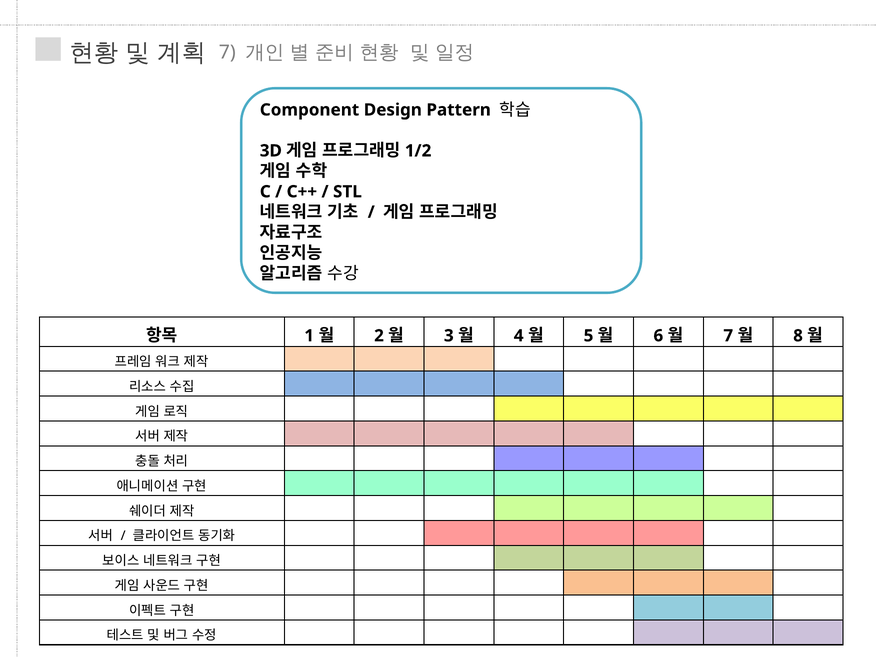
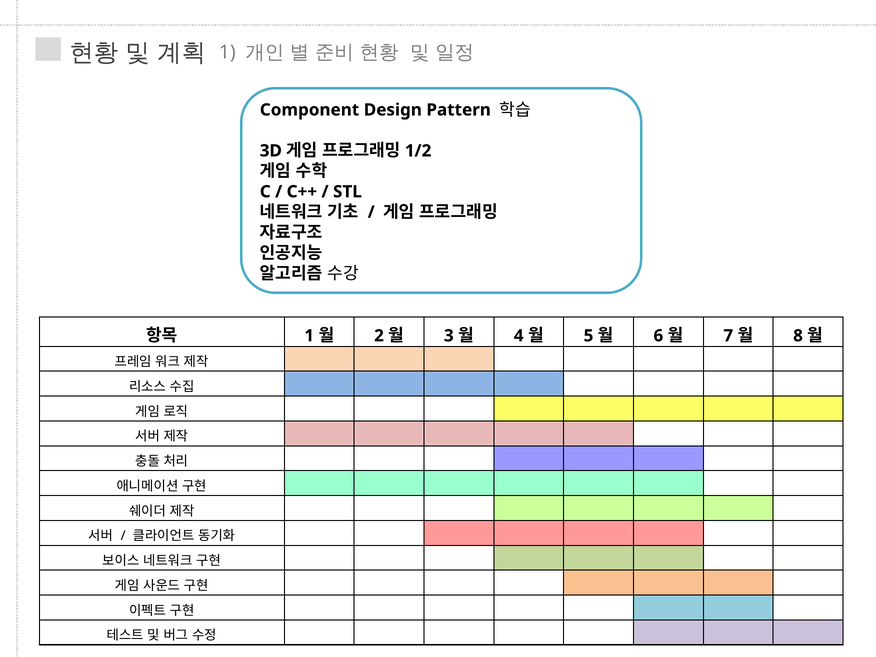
7 at (227, 52): 7 -> 1
